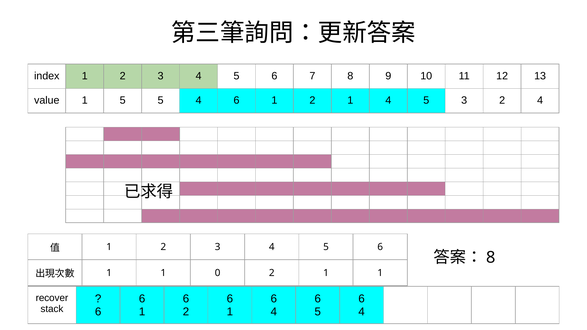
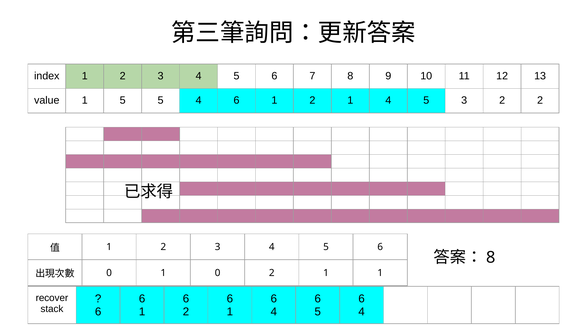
2 4: 4 -> 2
1 at (109, 273): 1 -> 0
